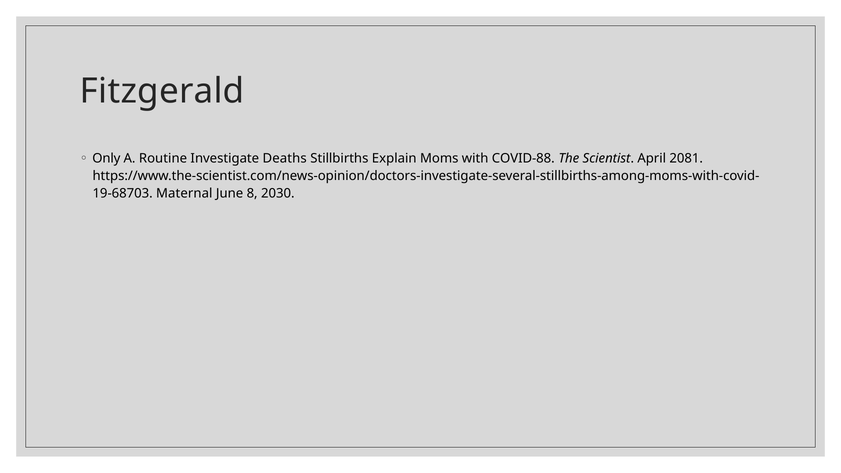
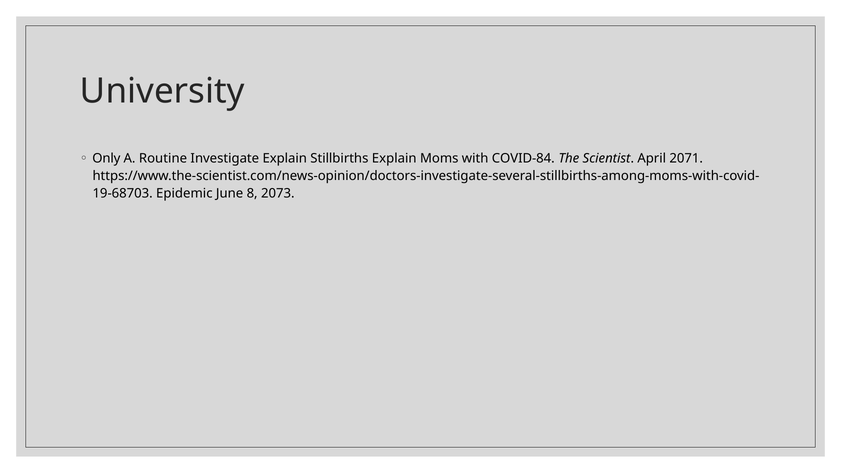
Fitzgerald: Fitzgerald -> University
Investigate Deaths: Deaths -> Explain
COVID-88: COVID-88 -> COVID-84
2081: 2081 -> 2071
Maternal: Maternal -> Epidemic
2030: 2030 -> 2073
